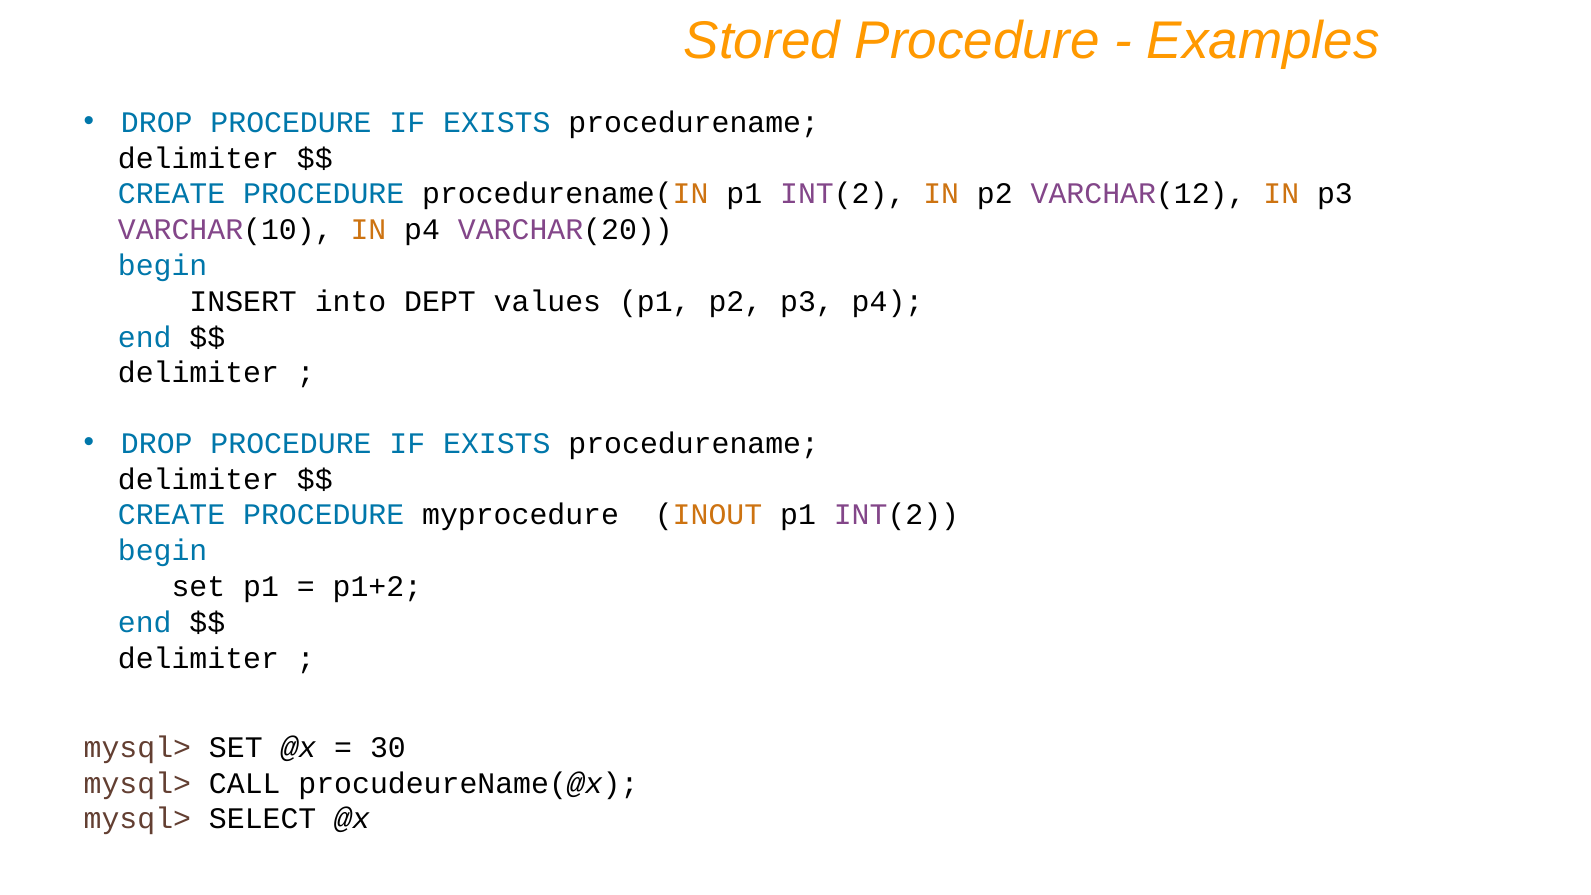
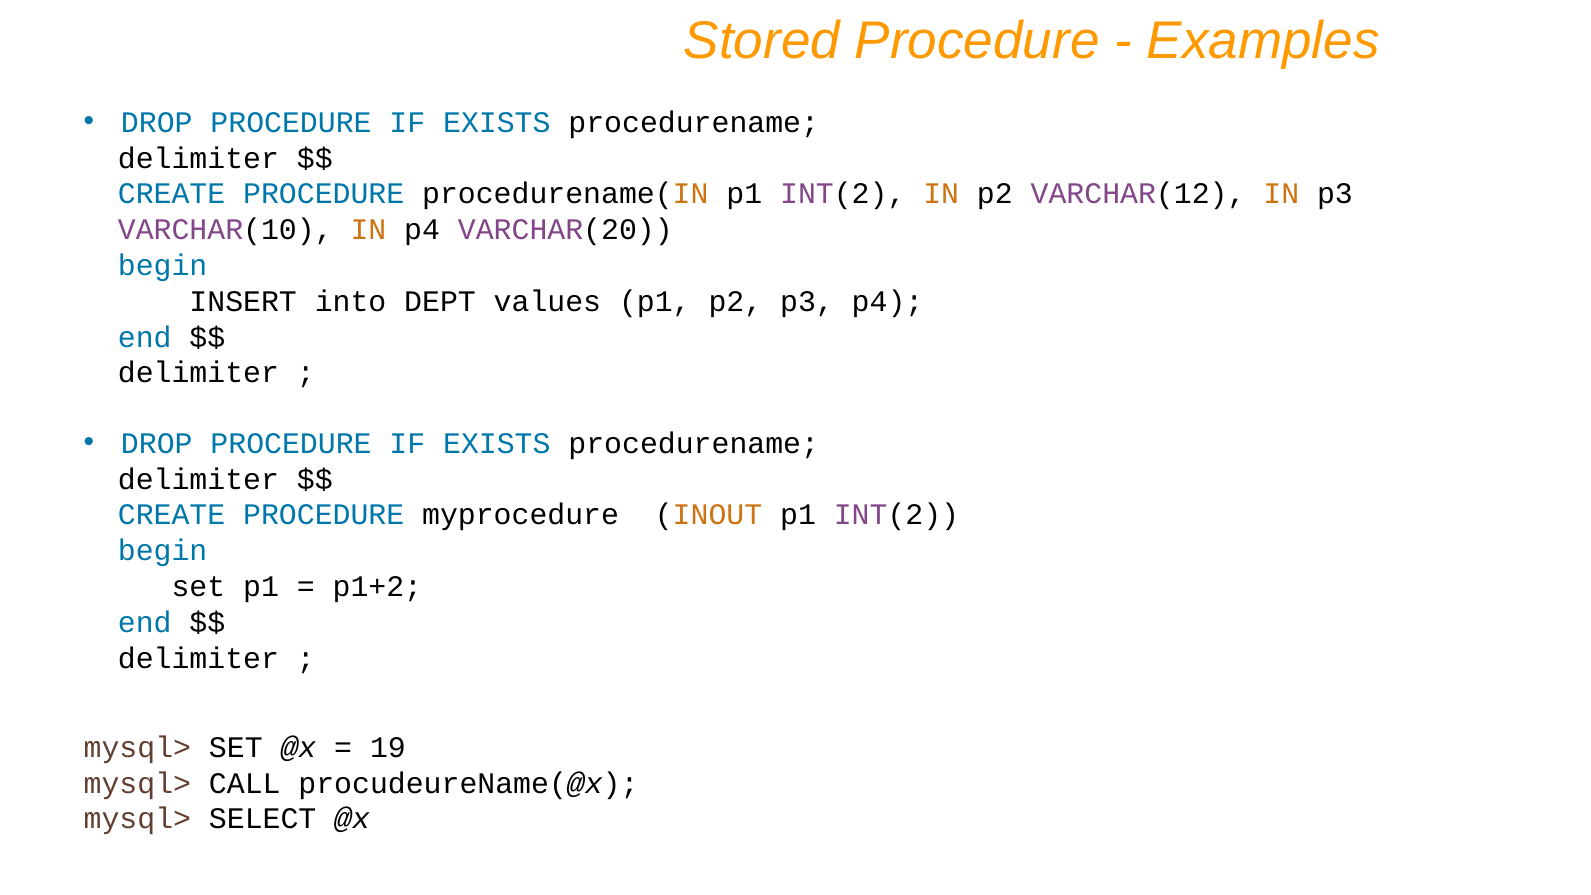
30: 30 -> 19
